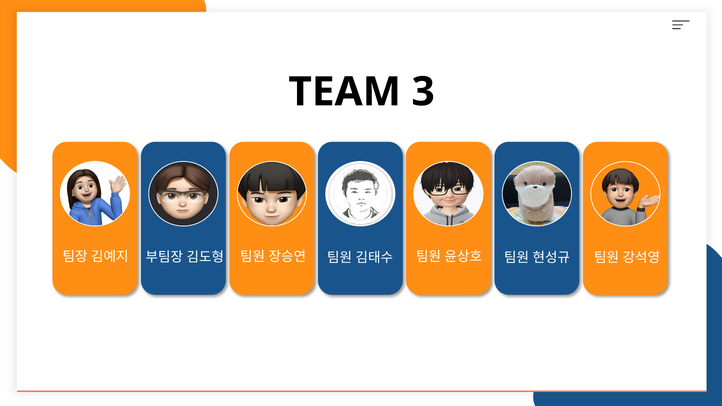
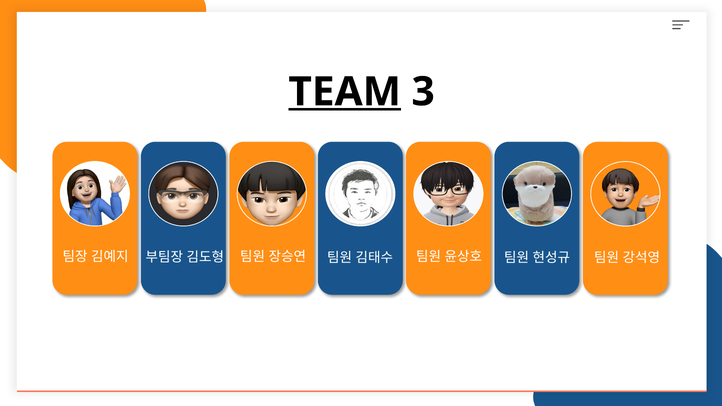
TEAM underline: none -> present
